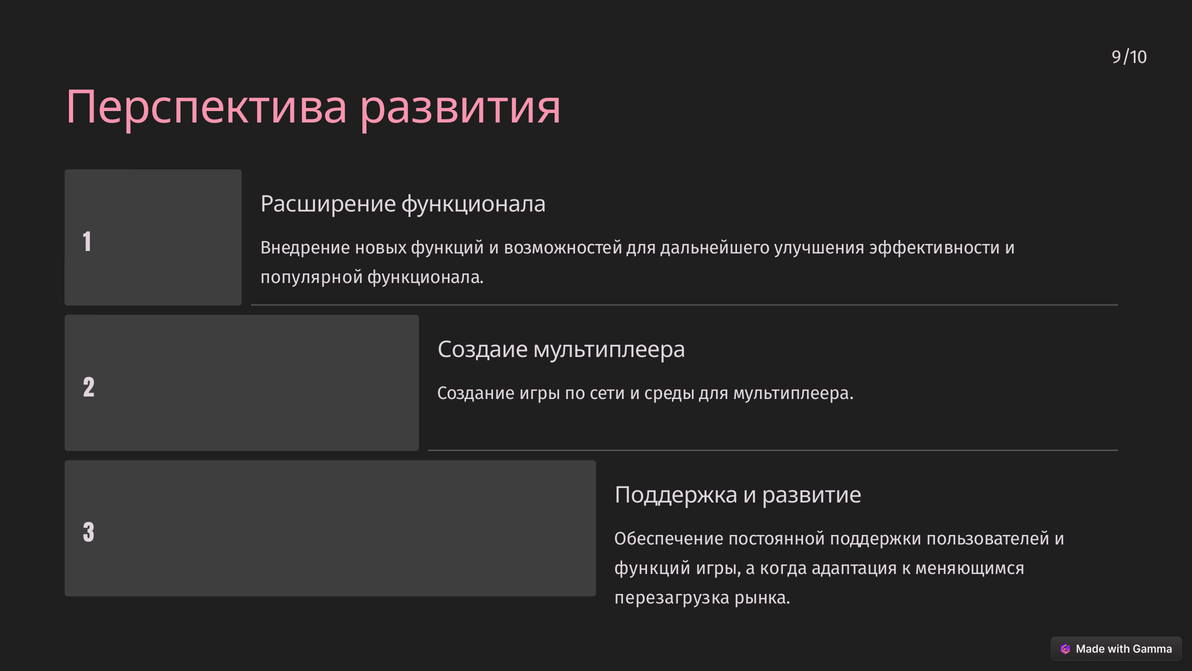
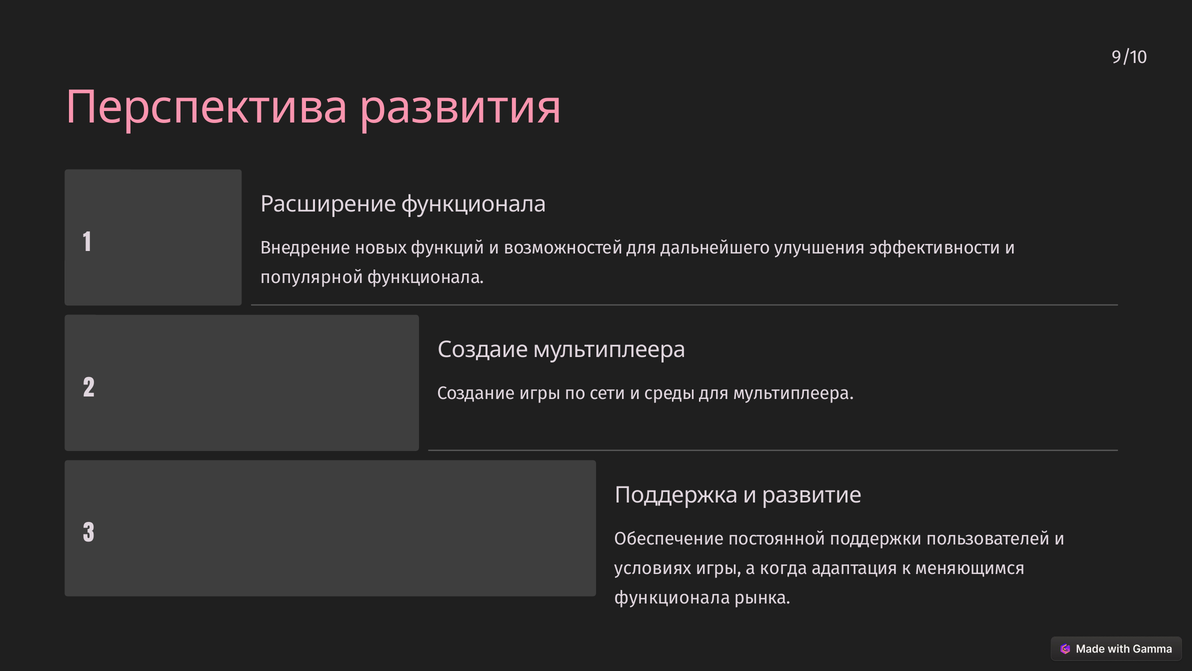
функций at (653, 568): функций -> условиях
перезагрузка at (672, 597): перезагрузка -> функционала
